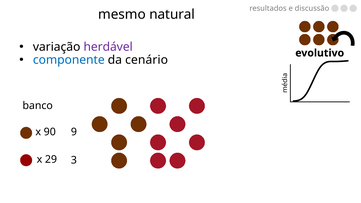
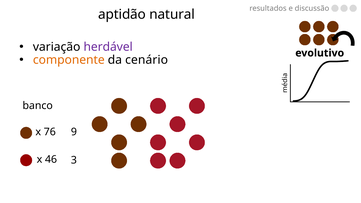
mesmo: mesmo -> aptidão
componente colour: blue -> orange
90: 90 -> 76
29: 29 -> 46
